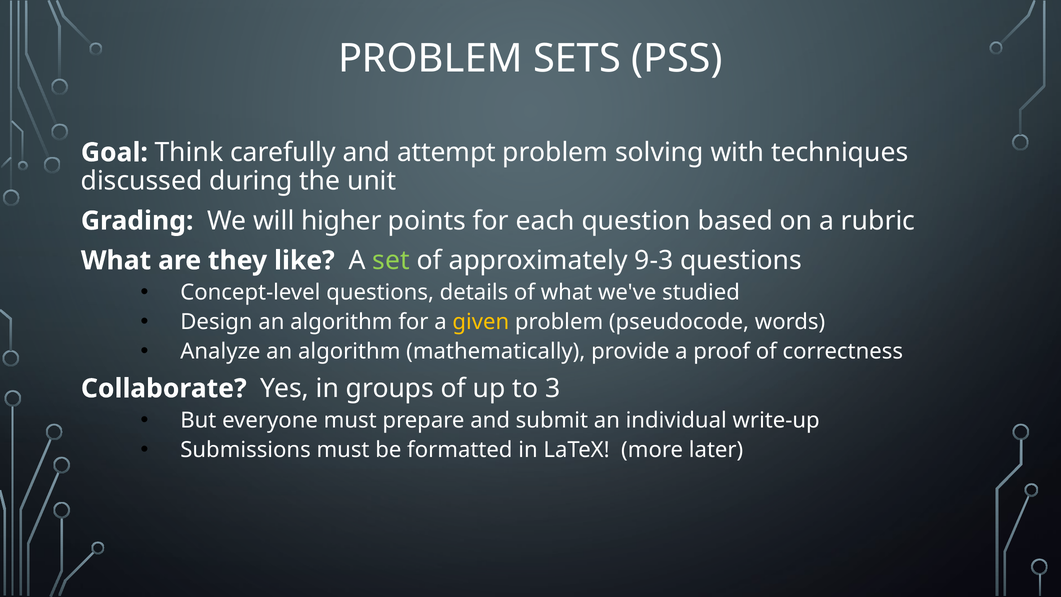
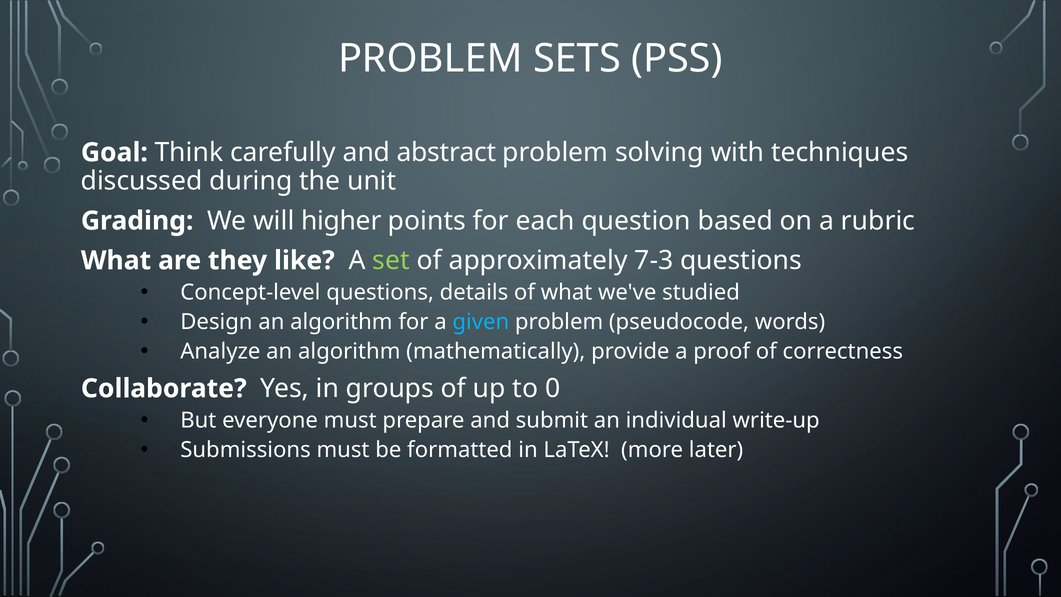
attempt: attempt -> abstract
9-3: 9-3 -> 7-3
given colour: yellow -> light blue
3: 3 -> 0
